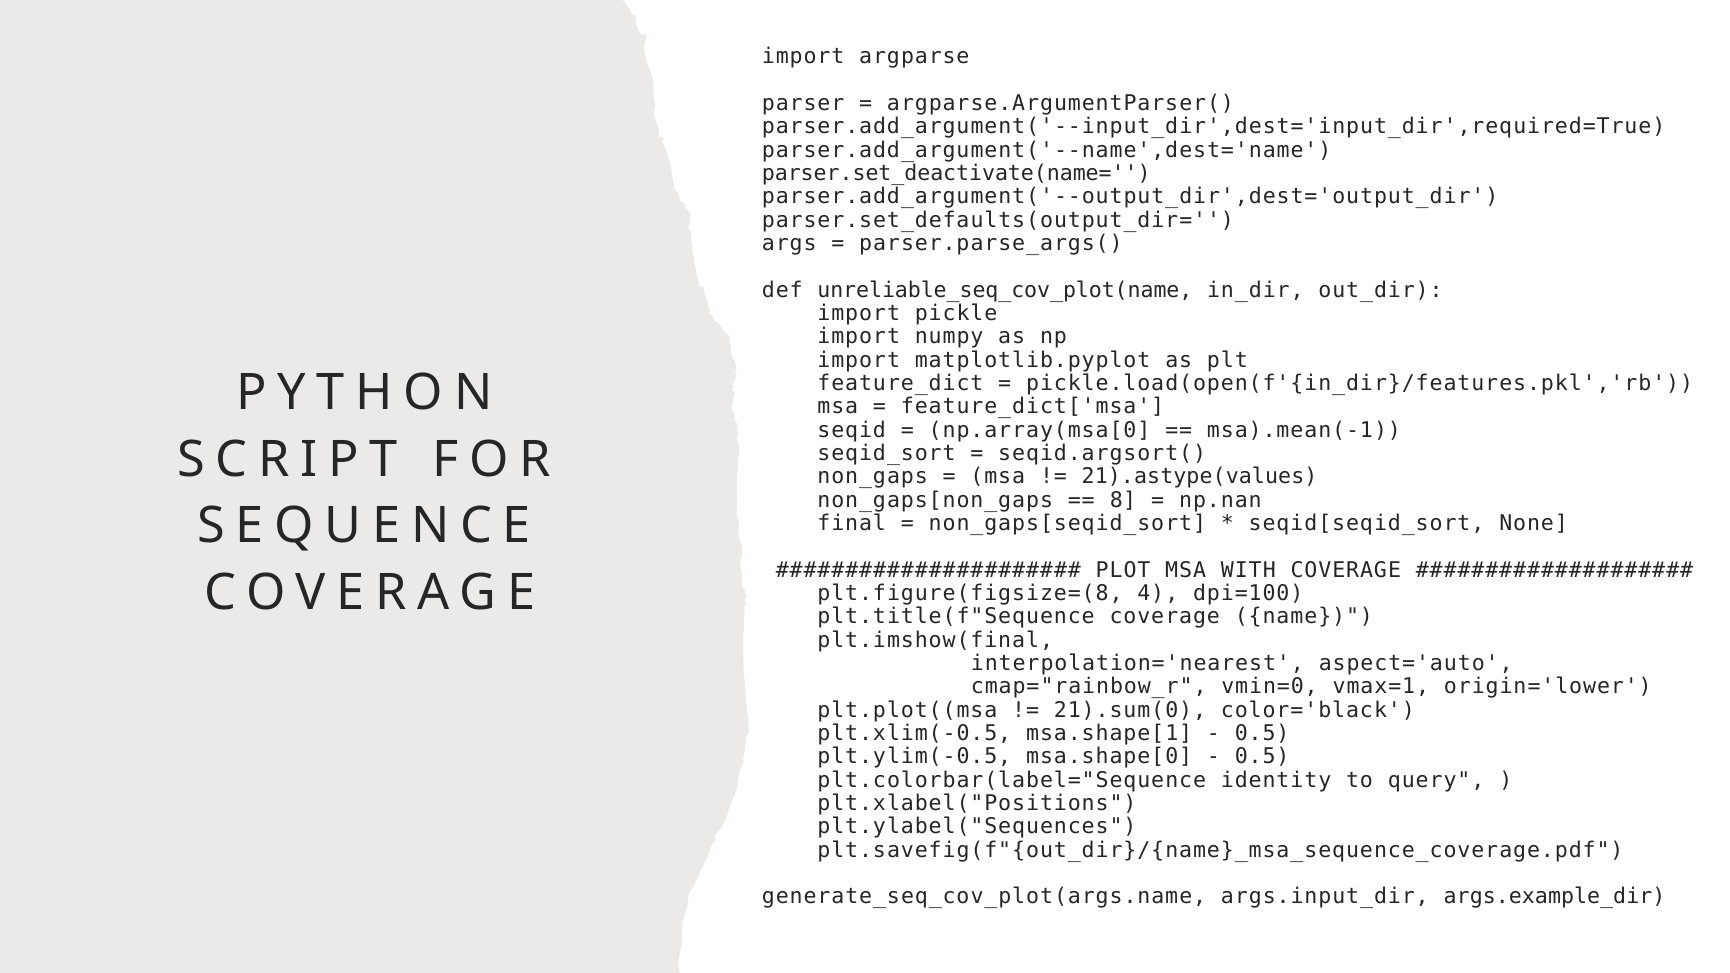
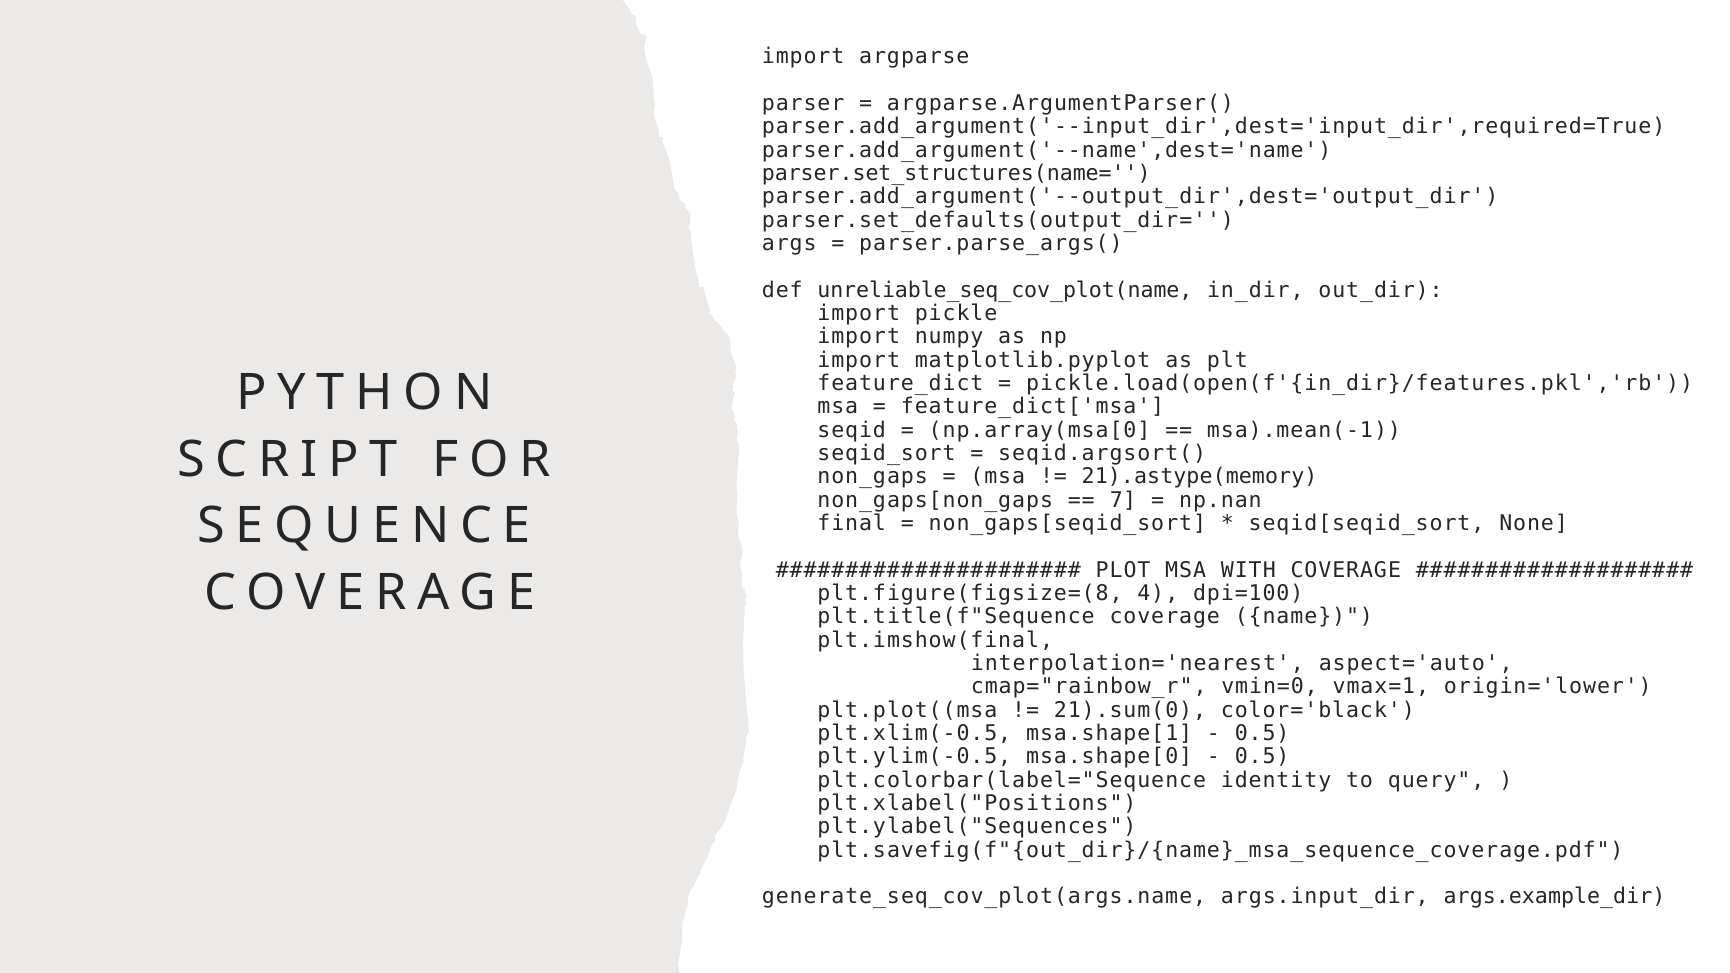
parser.set_deactivate(name=: parser.set_deactivate(name= -> parser.set_structures(name=
21).astype(values: 21).astype(values -> 21).astype(memory
8: 8 -> 7
